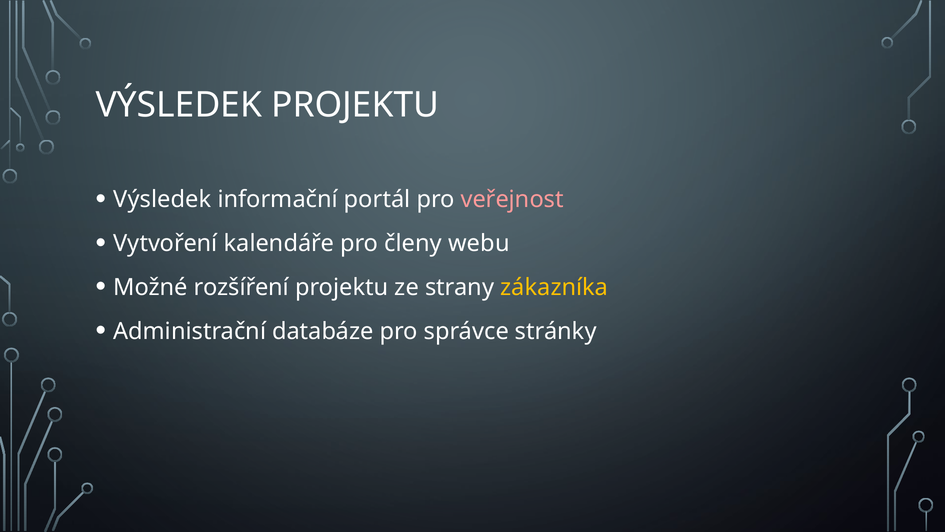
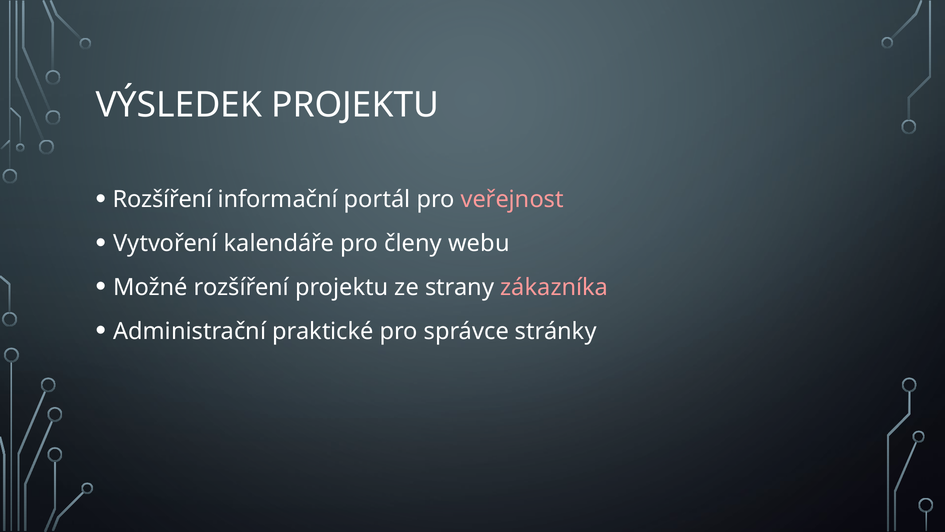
Výsledek at (162, 199): Výsledek -> Rozšíření
zákazníka colour: yellow -> pink
databáze: databáze -> praktické
